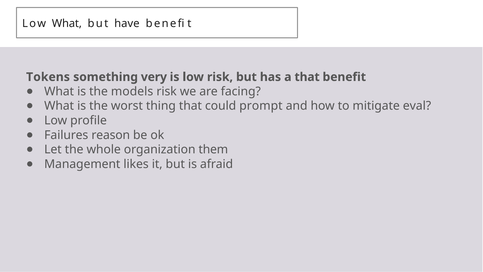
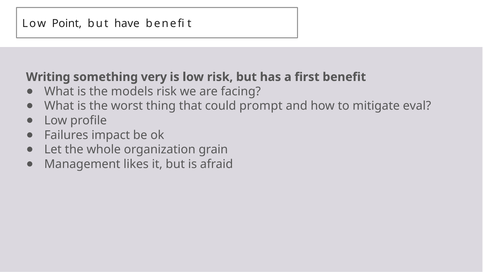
Low What: What -> Point
Tokens: Tokens -> Writing
a that: that -> first
reason: reason -> impact
them: them -> grain
